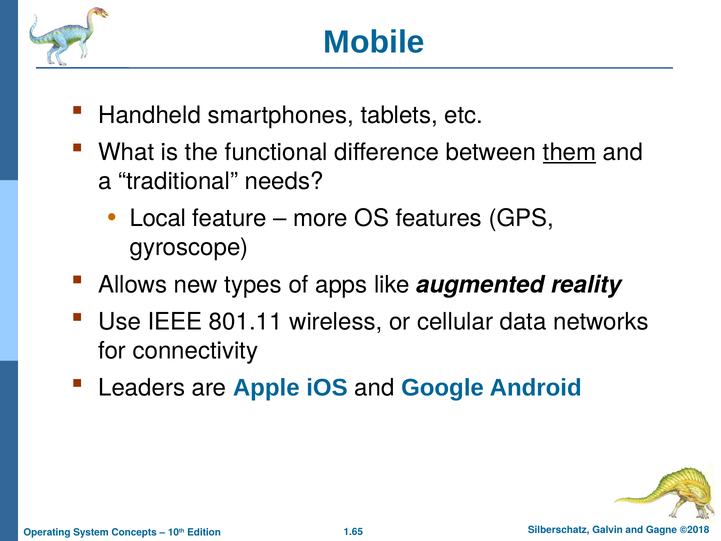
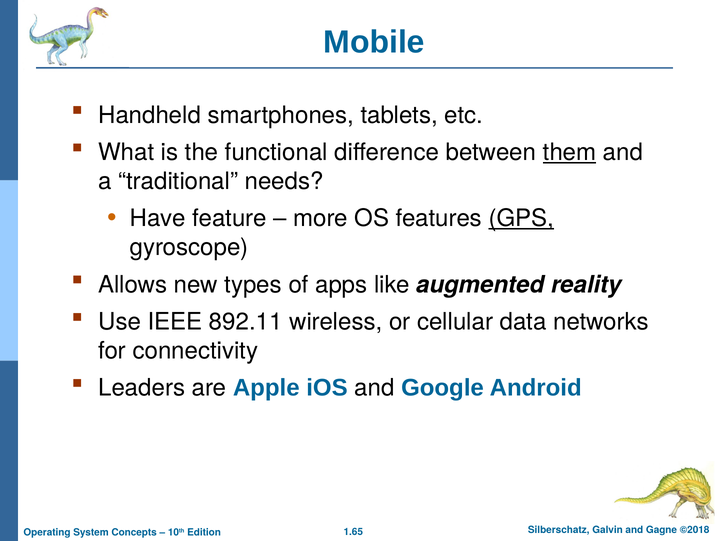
Local: Local -> Have
GPS underline: none -> present
801.11: 801.11 -> 892.11
